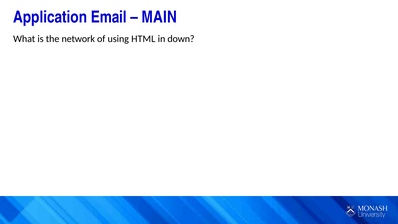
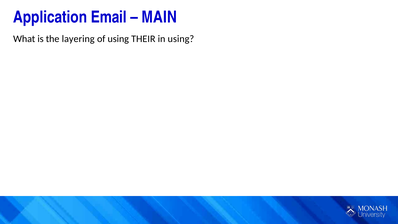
network: network -> layering
HTML: HTML -> THEIR
in down: down -> using
